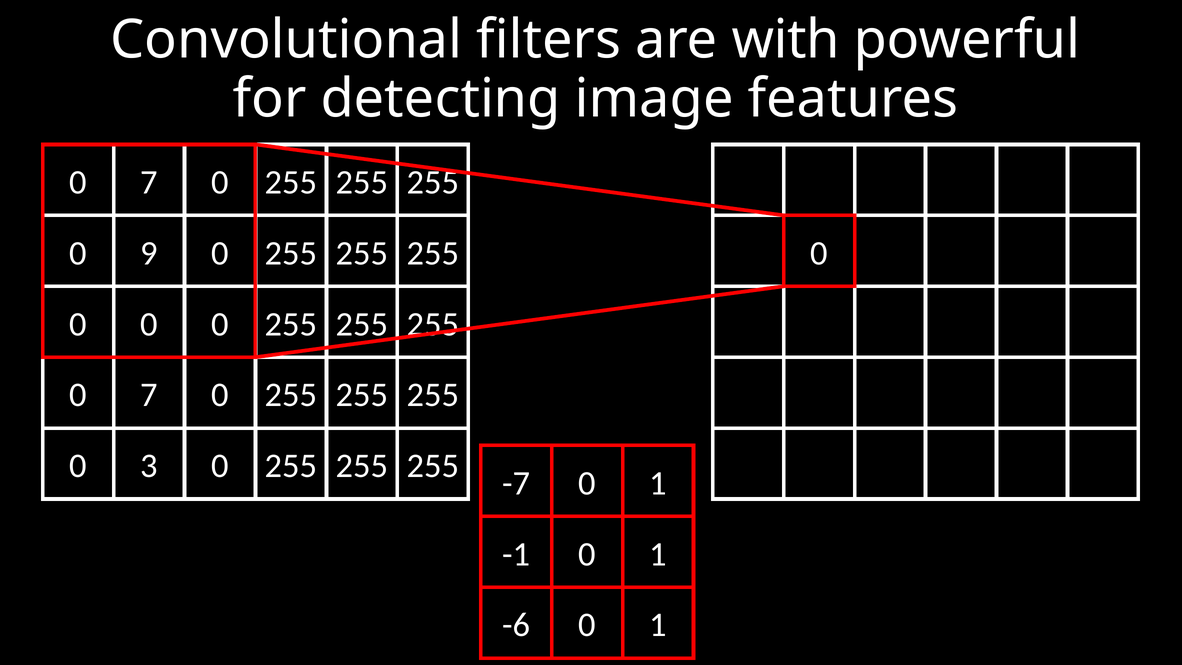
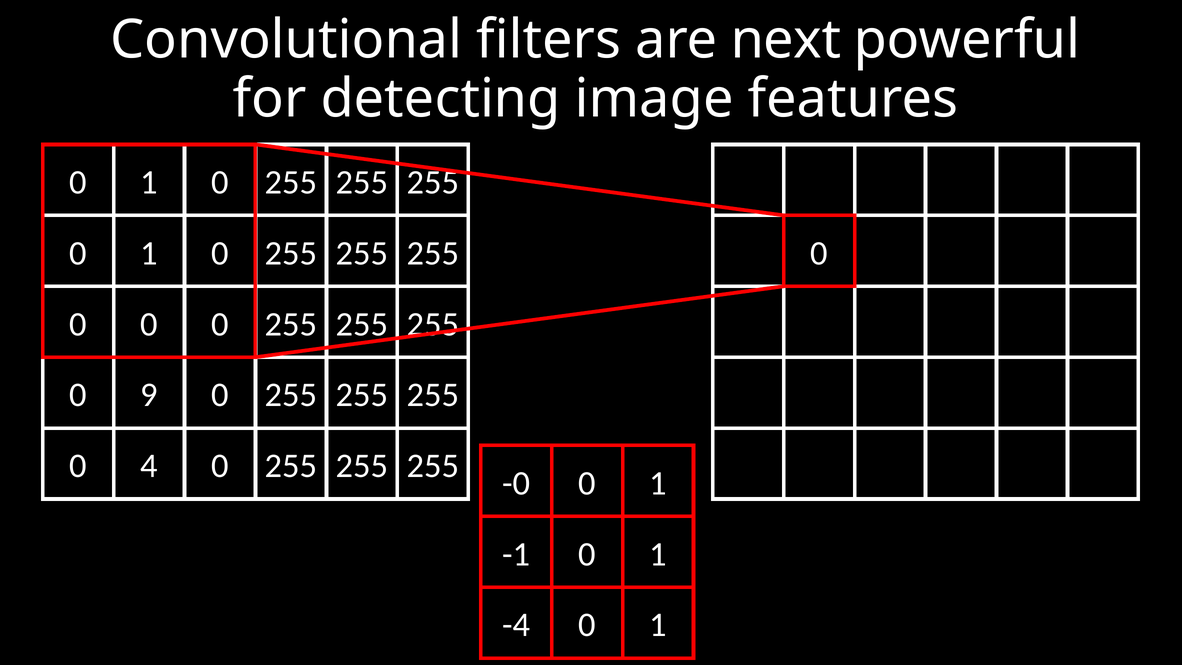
with: with -> next
7 at (149, 182): 7 -> 1
9 at (149, 253): 9 -> 1
7 at (149, 395): 7 -> 9
3: 3 -> 4
-7: -7 -> -0
-6: -6 -> -4
